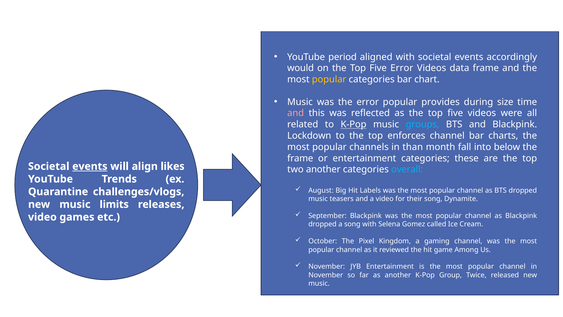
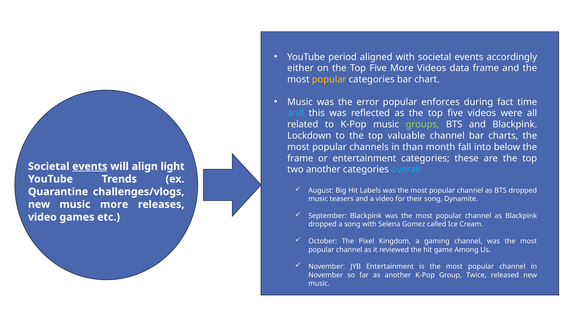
would: would -> either
Five Error: Error -> More
provides: provides -> enforces
size: size -> fact
and at (296, 113) colour: pink -> light blue
K-Pop at (354, 124) underline: present -> none
groups colour: light blue -> light green
enforces: enforces -> valuable
likes: likes -> light
music limits: limits -> more
